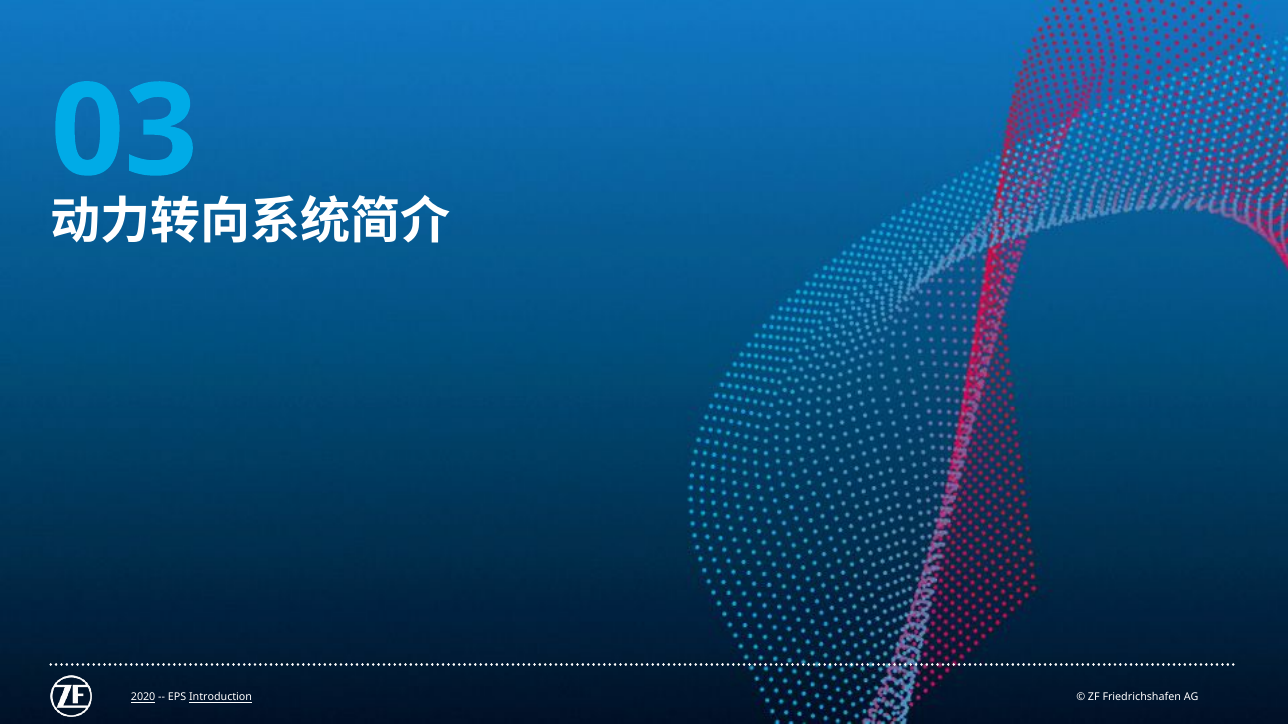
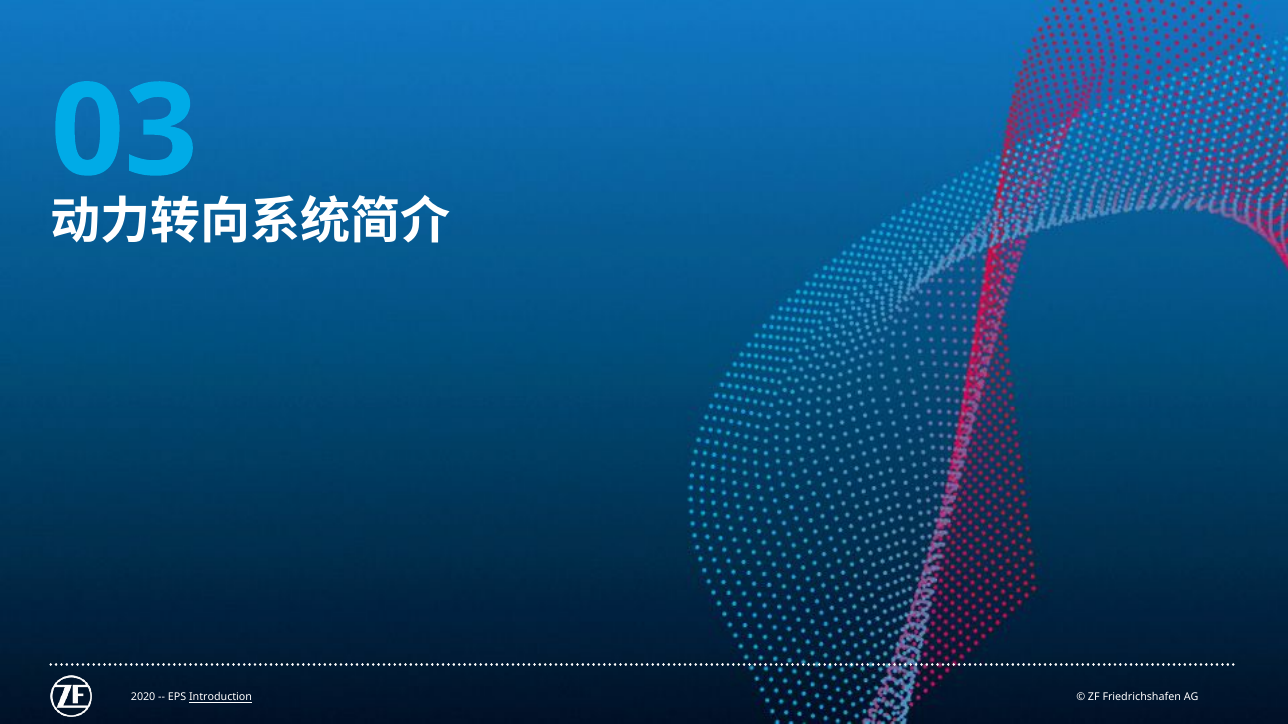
2020 underline: present -> none
